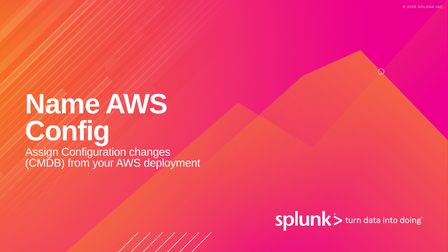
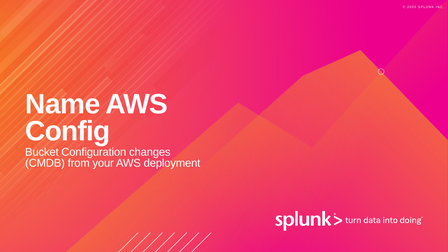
Assign: Assign -> Bucket
